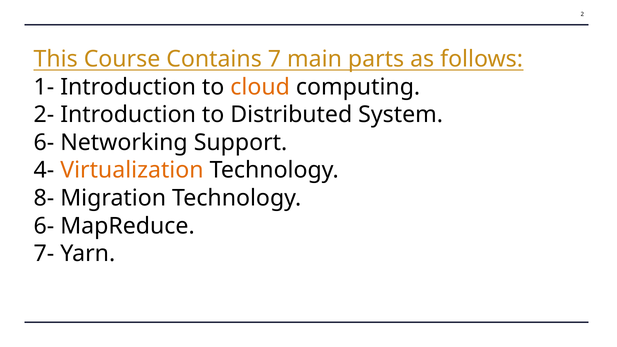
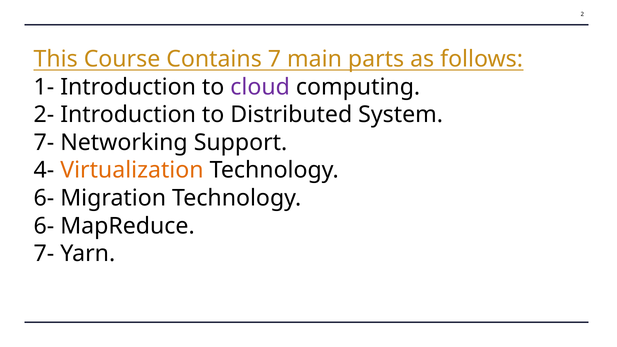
cloud colour: orange -> purple
6- at (44, 143): 6- -> 7-
8- at (44, 198): 8- -> 6-
